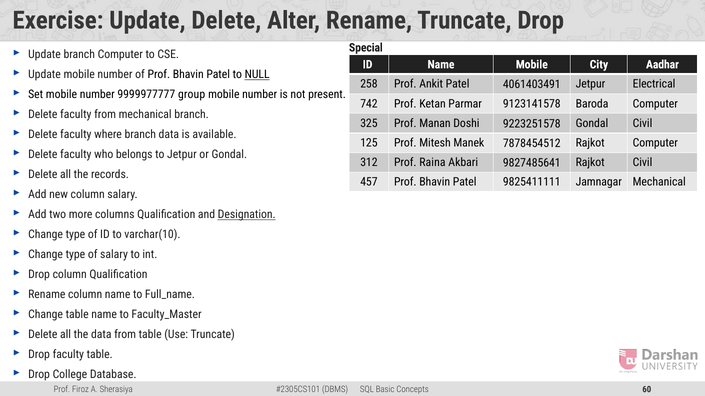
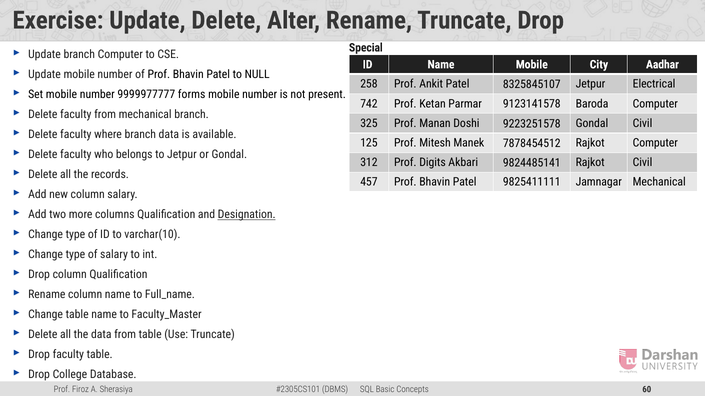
NULL underline: present -> none
4061403491: 4061403491 -> 8325845107
group: group -> forms
Raina: Raina -> Digits
9827485641: 9827485641 -> 9824485141
